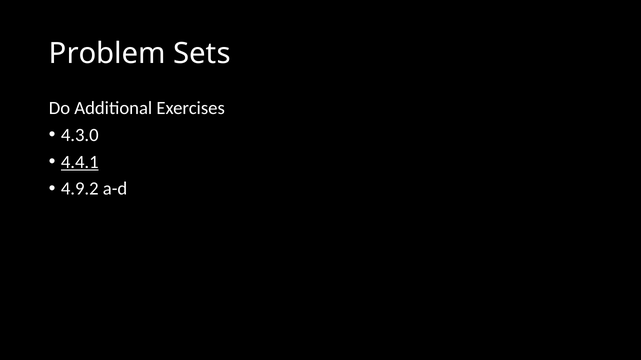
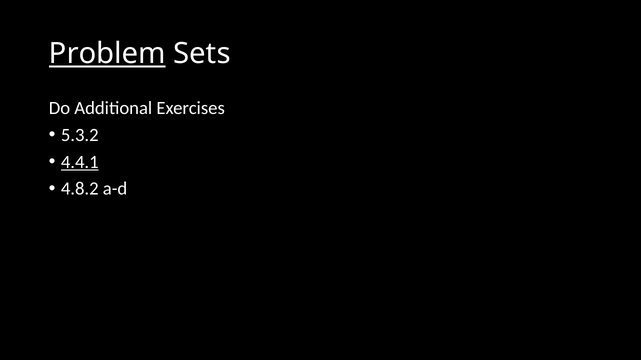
Problem underline: none -> present
4.3.0: 4.3.0 -> 5.3.2
4.9.2: 4.9.2 -> 4.8.2
